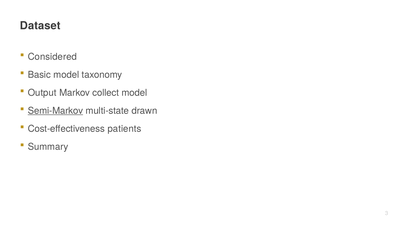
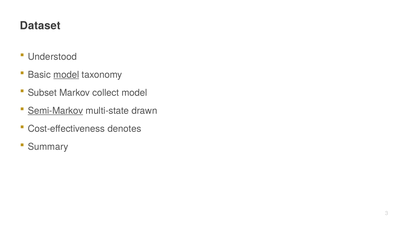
Considered: Considered -> Understood
model at (66, 74) underline: none -> present
Output: Output -> Subset
patients: patients -> denotes
